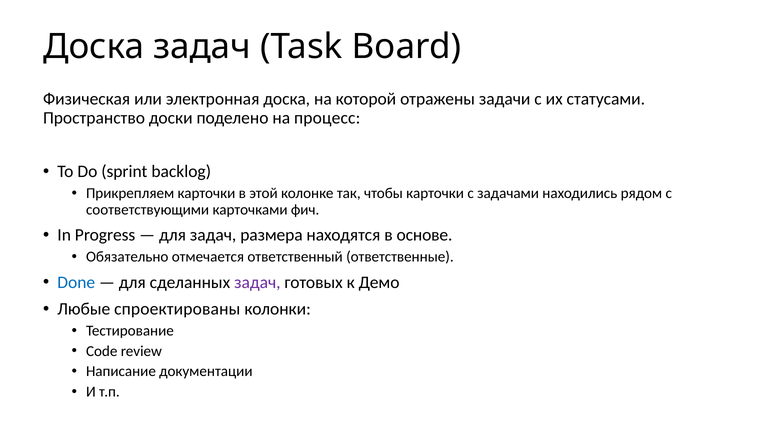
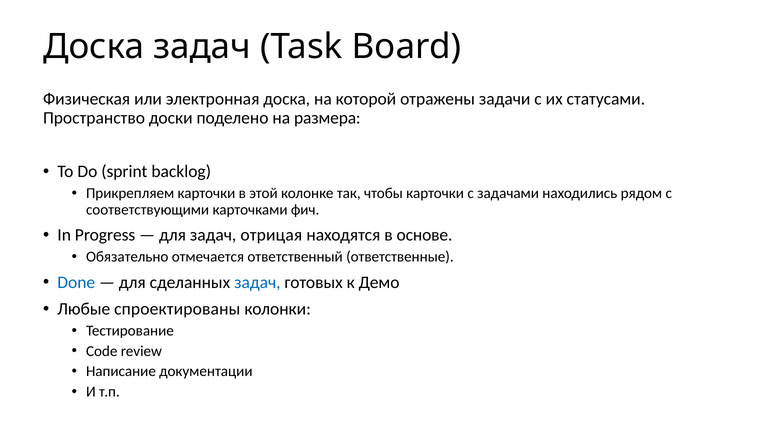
процесс: процесс -> размера
размера: размера -> отрицая
задач at (257, 282) colour: purple -> blue
